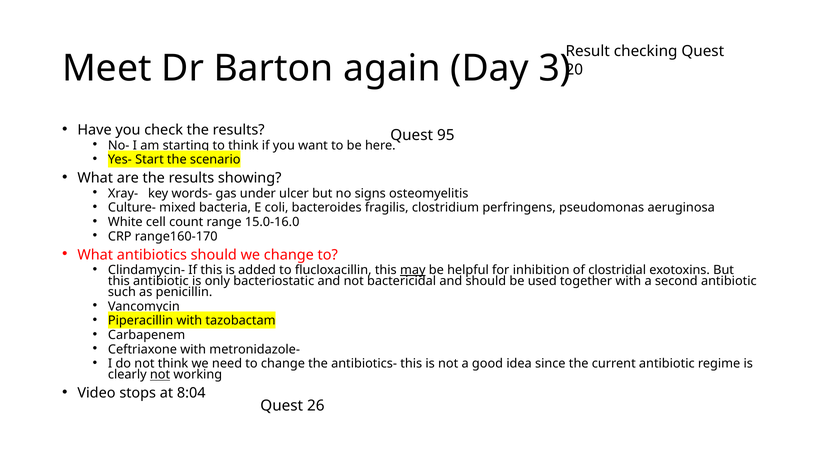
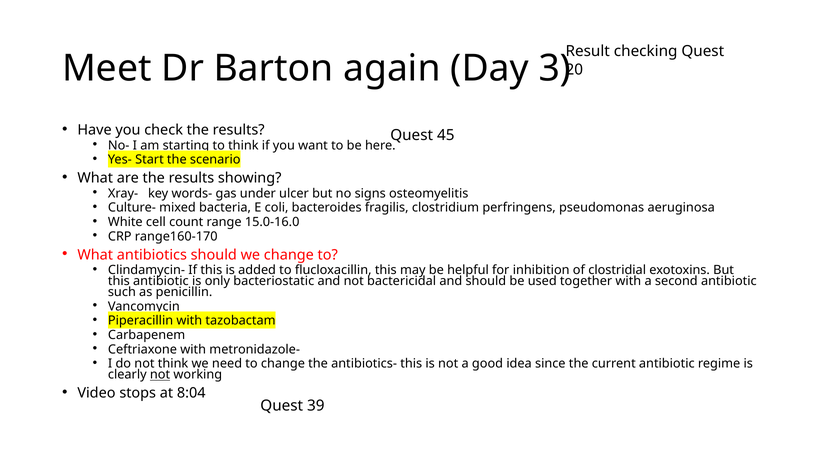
95: 95 -> 45
may underline: present -> none
26: 26 -> 39
